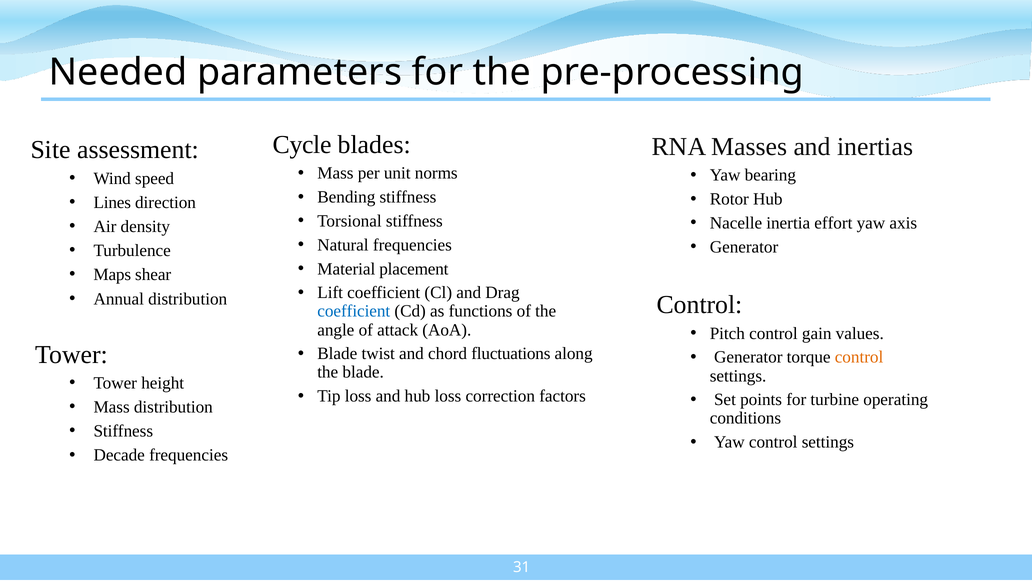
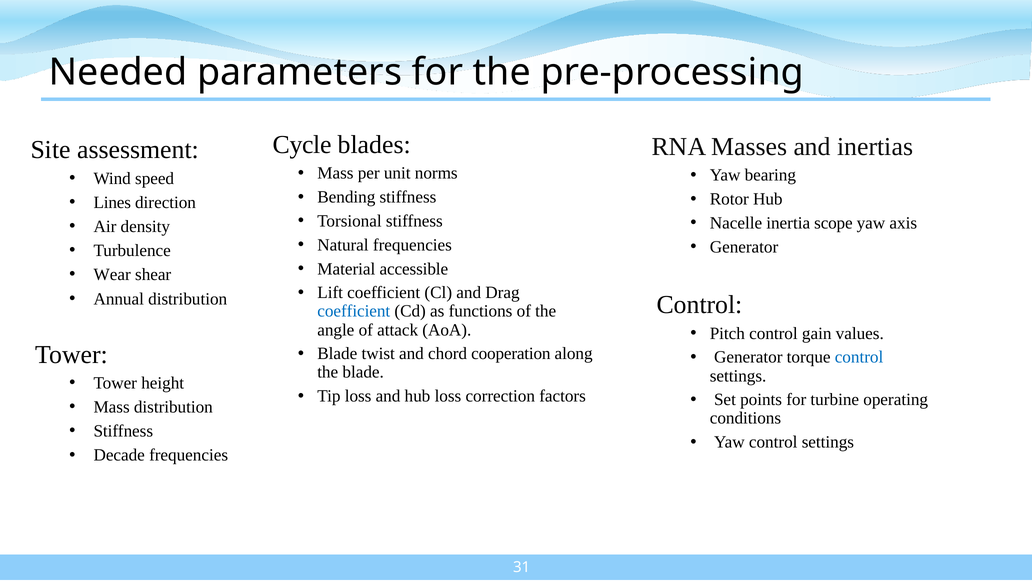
effort: effort -> scope
placement: placement -> accessible
Maps: Maps -> Wear
fluctuations: fluctuations -> cooperation
control at (859, 357) colour: orange -> blue
